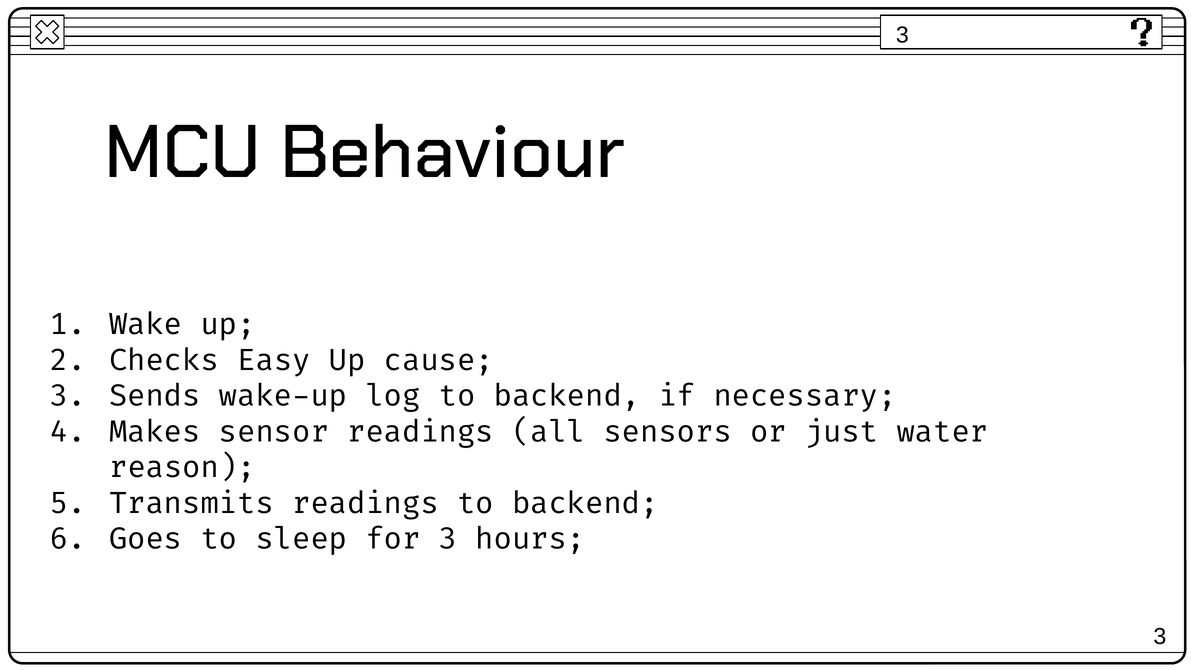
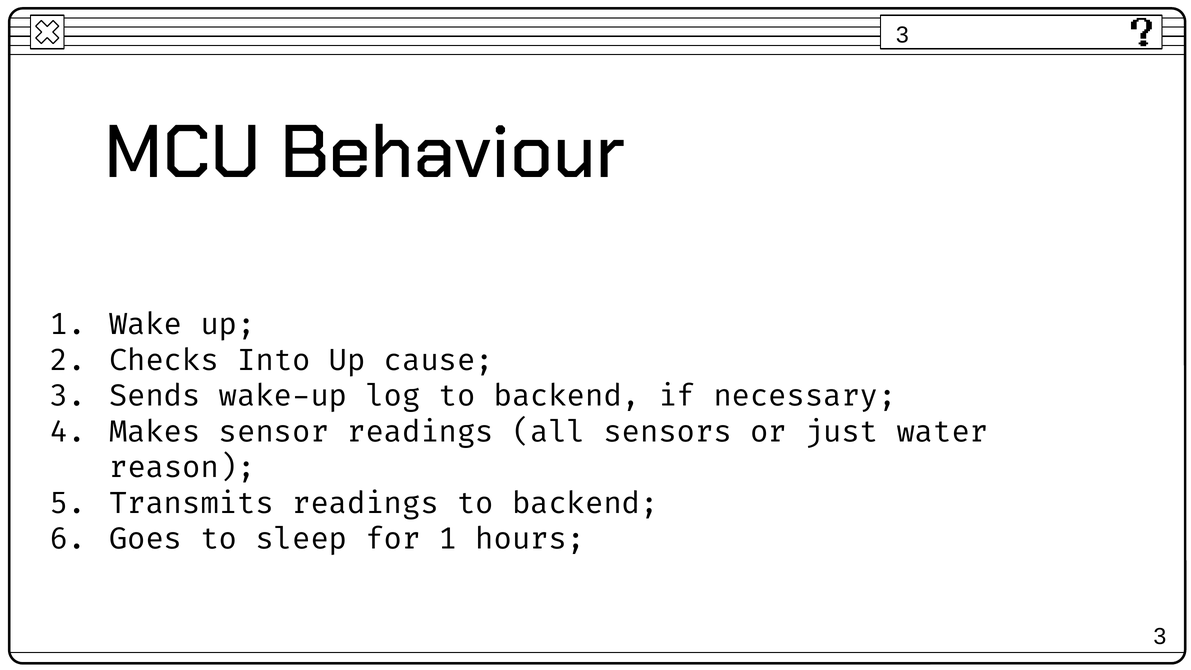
Easy: Easy -> Into
for 3: 3 -> 1
